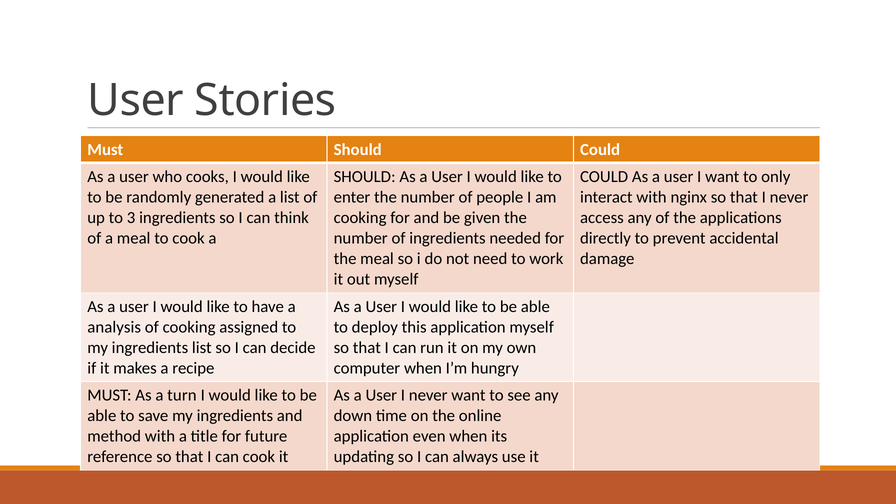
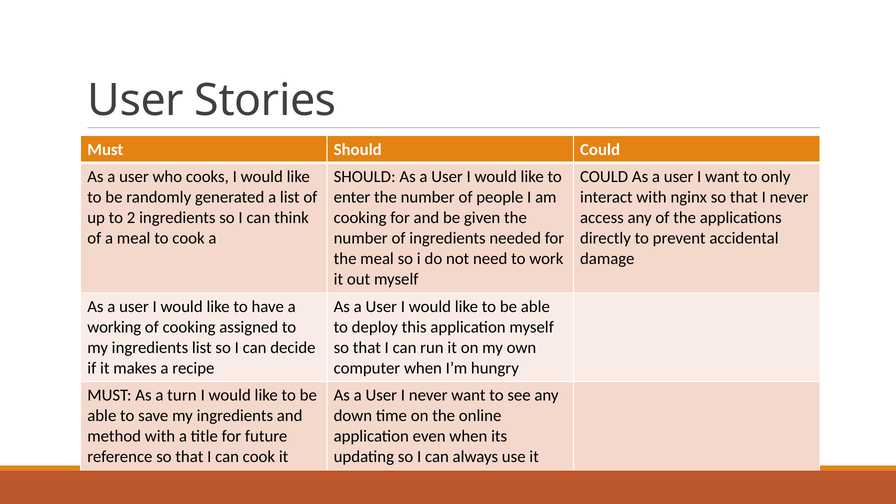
3: 3 -> 2
analysis: analysis -> working
